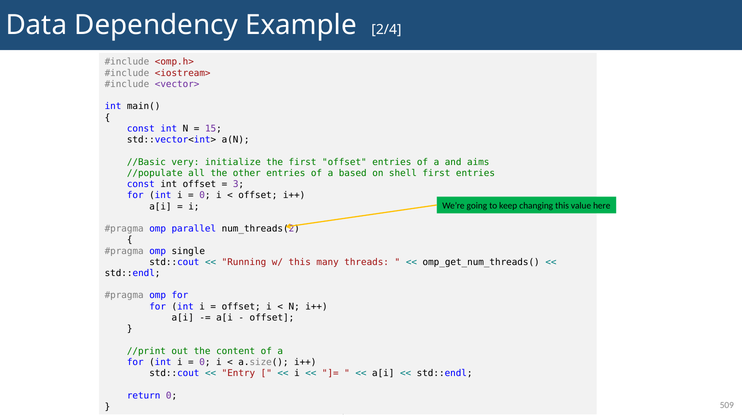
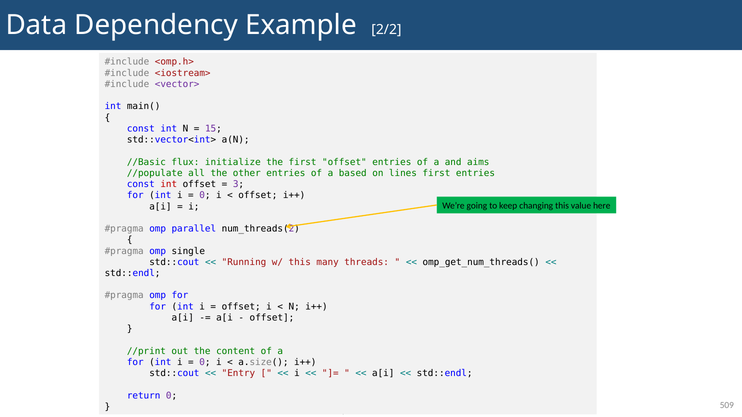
2/4: 2/4 -> 2/2
very: very -> flux
shell: shell -> lines
int at (169, 184) colour: black -> red
